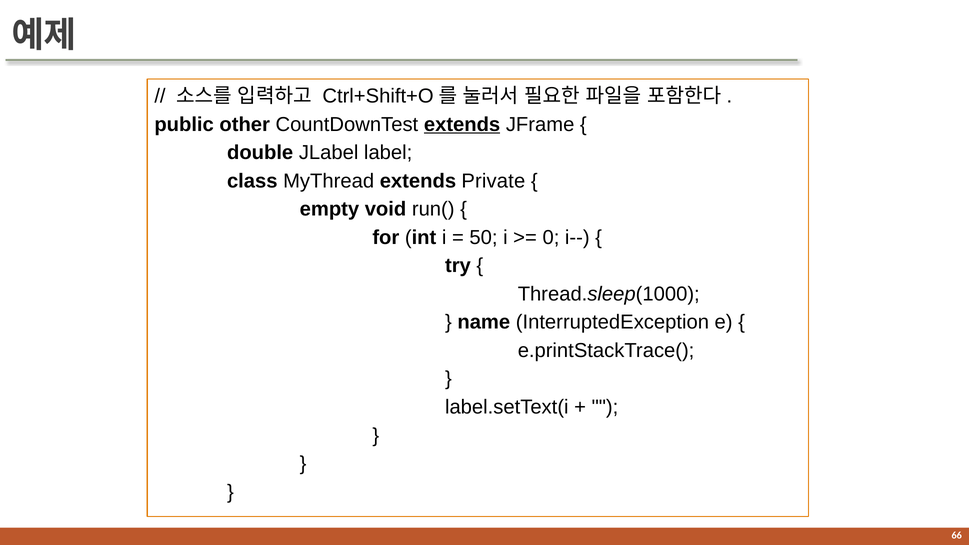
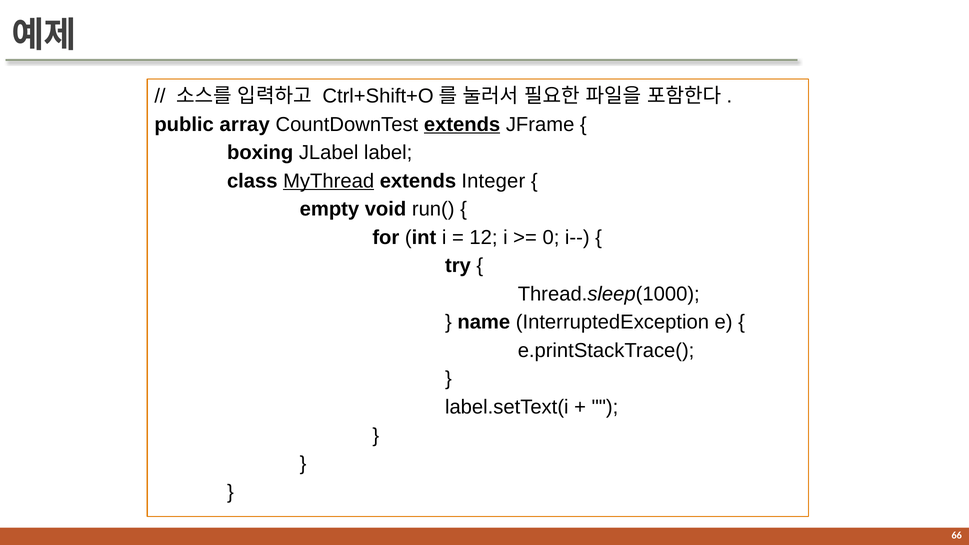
other: other -> array
double: double -> boxing
MyThread underline: none -> present
Private: Private -> Integer
50: 50 -> 12
